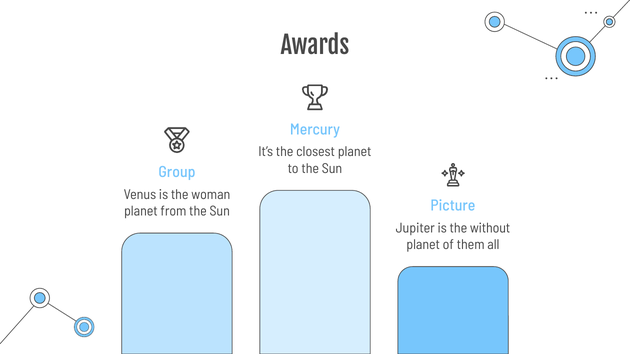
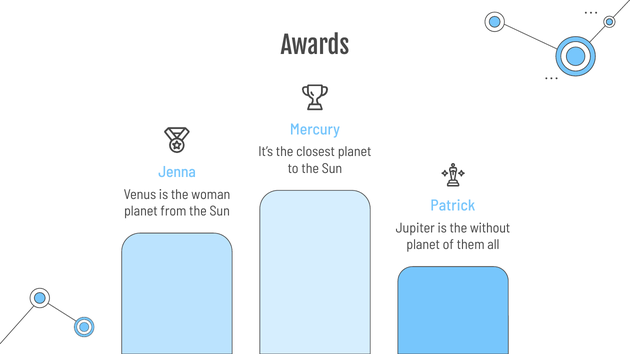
Group: Group -> Jenna
Picture: Picture -> Patrick
